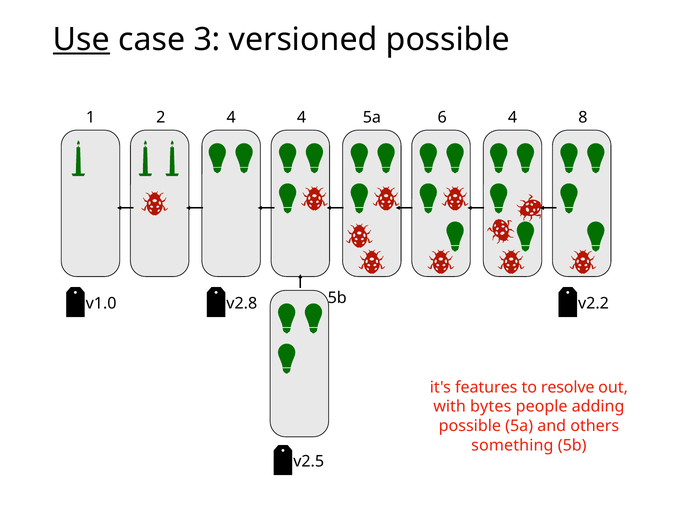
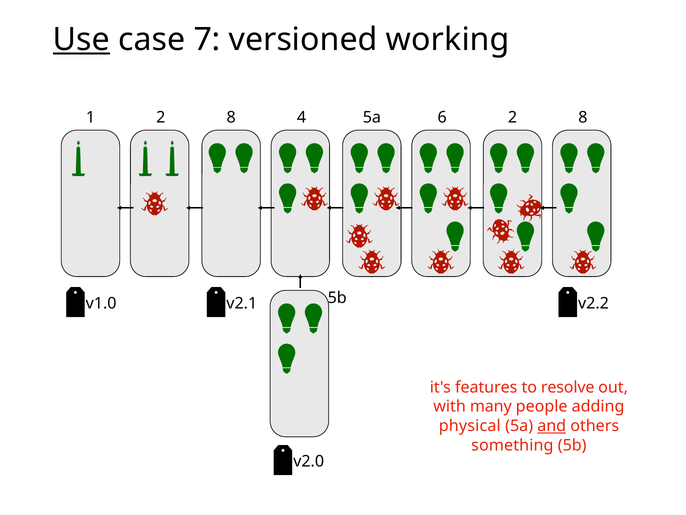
3: 3 -> 7
versioned possible: possible -> working
1 2 4: 4 -> 8
6 4: 4 -> 2
v2.8: v2.8 -> v2.1
bytes: bytes -> many
possible at (470, 426): possible -> physical
and underline: none -> present
v2.5: v2.5 -> v2.0
